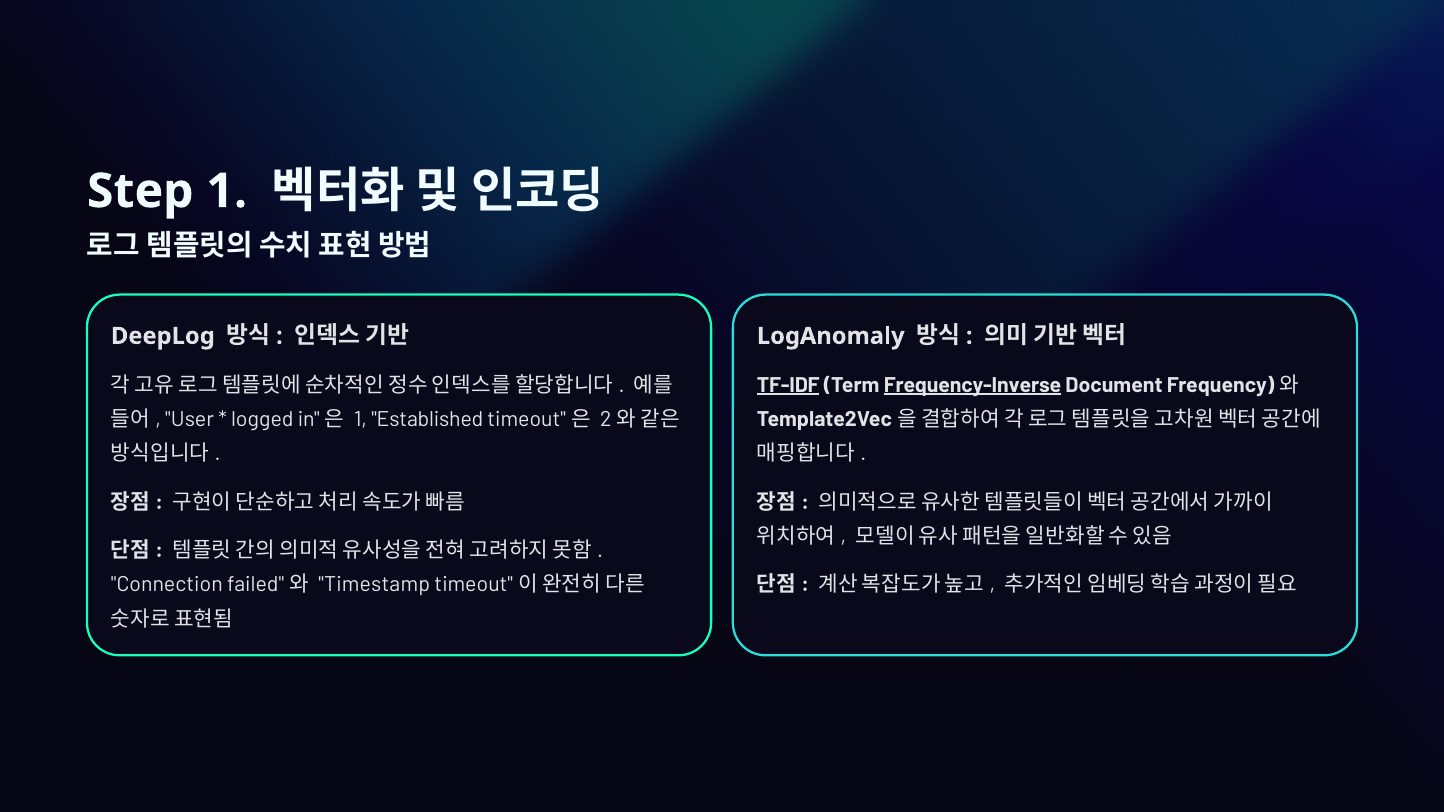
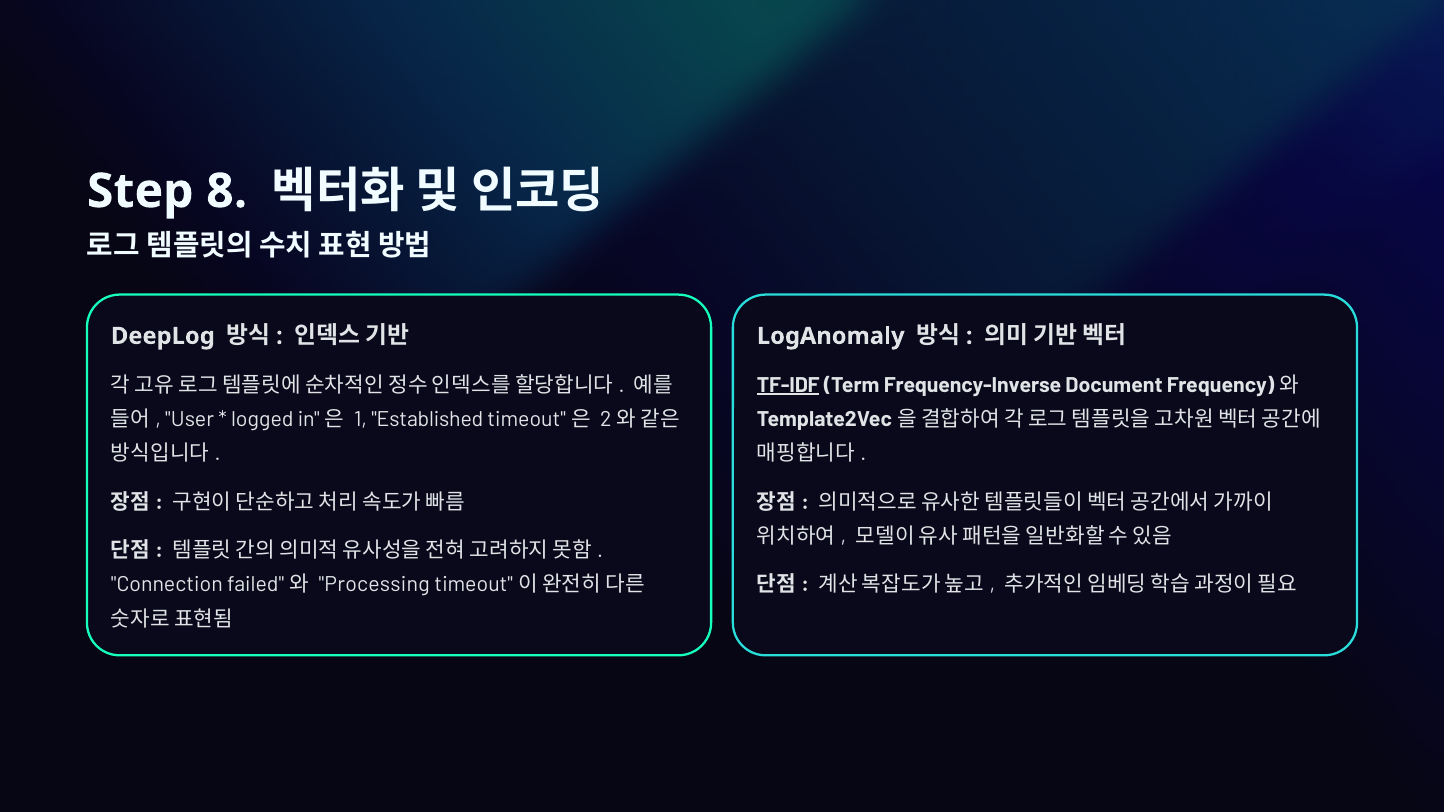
Step 1: 1 -> 8
Frequency-Inverse underline: present -> none
Timestamp: Timestamp -> Processing
